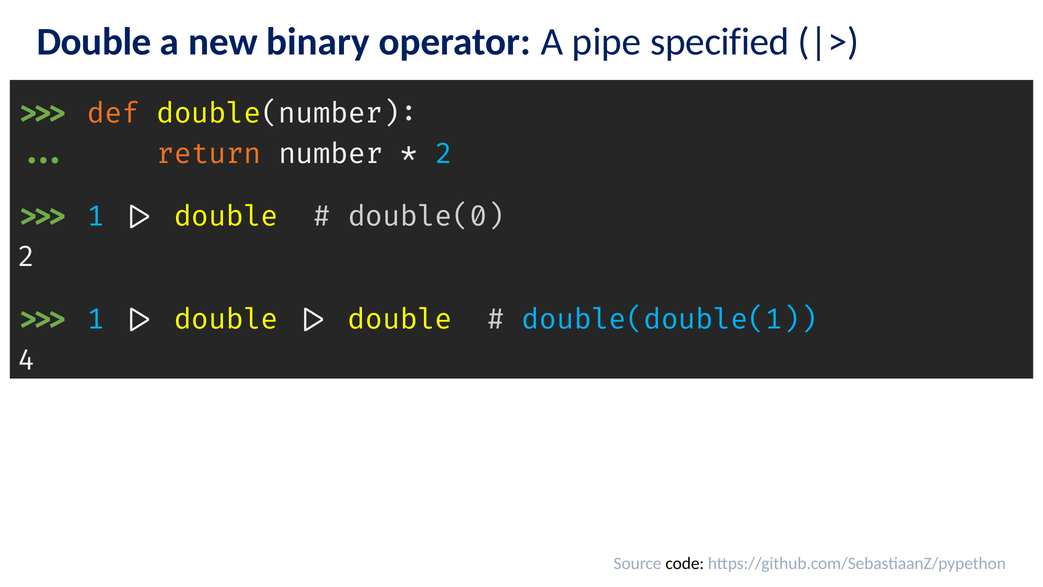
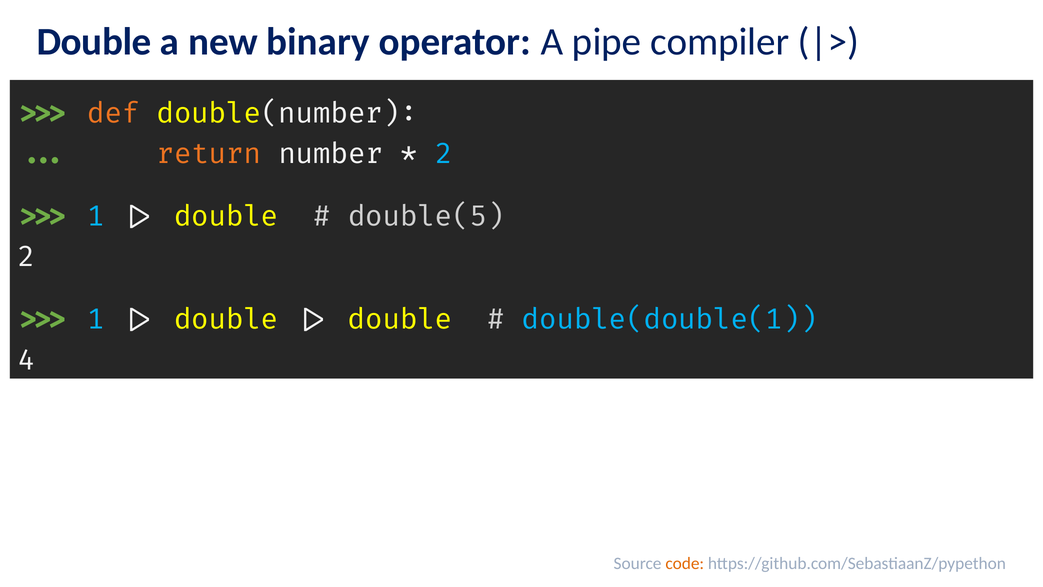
specified: specified -> compiler
double(0: double(0 -> double(5
code colour: black -> orange
